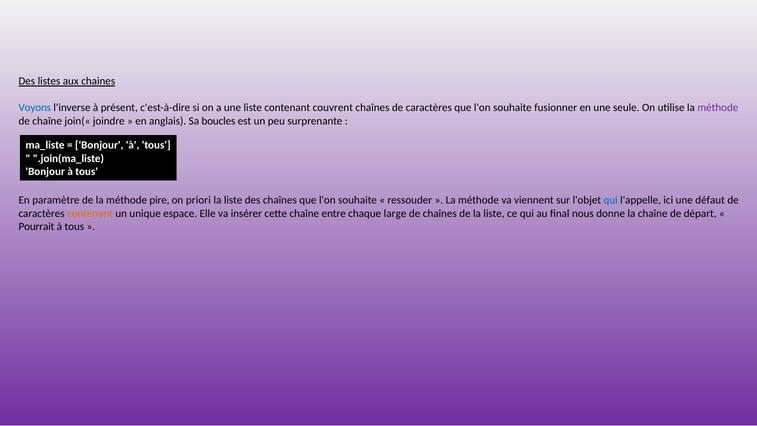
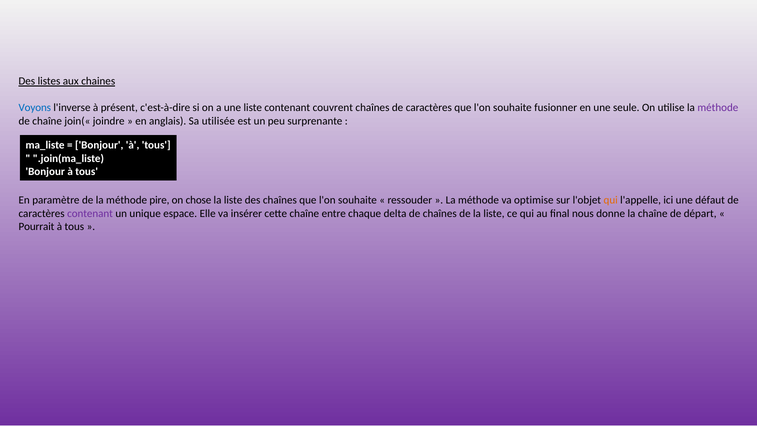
boucles: boucles -> utilisée
priori: priori -> chose
viennent: viennent -> optimise
qui at (611, 200) colour: blue -> orange
contenant at (90, 213) colour: orange -> purple
large: large -> delta
